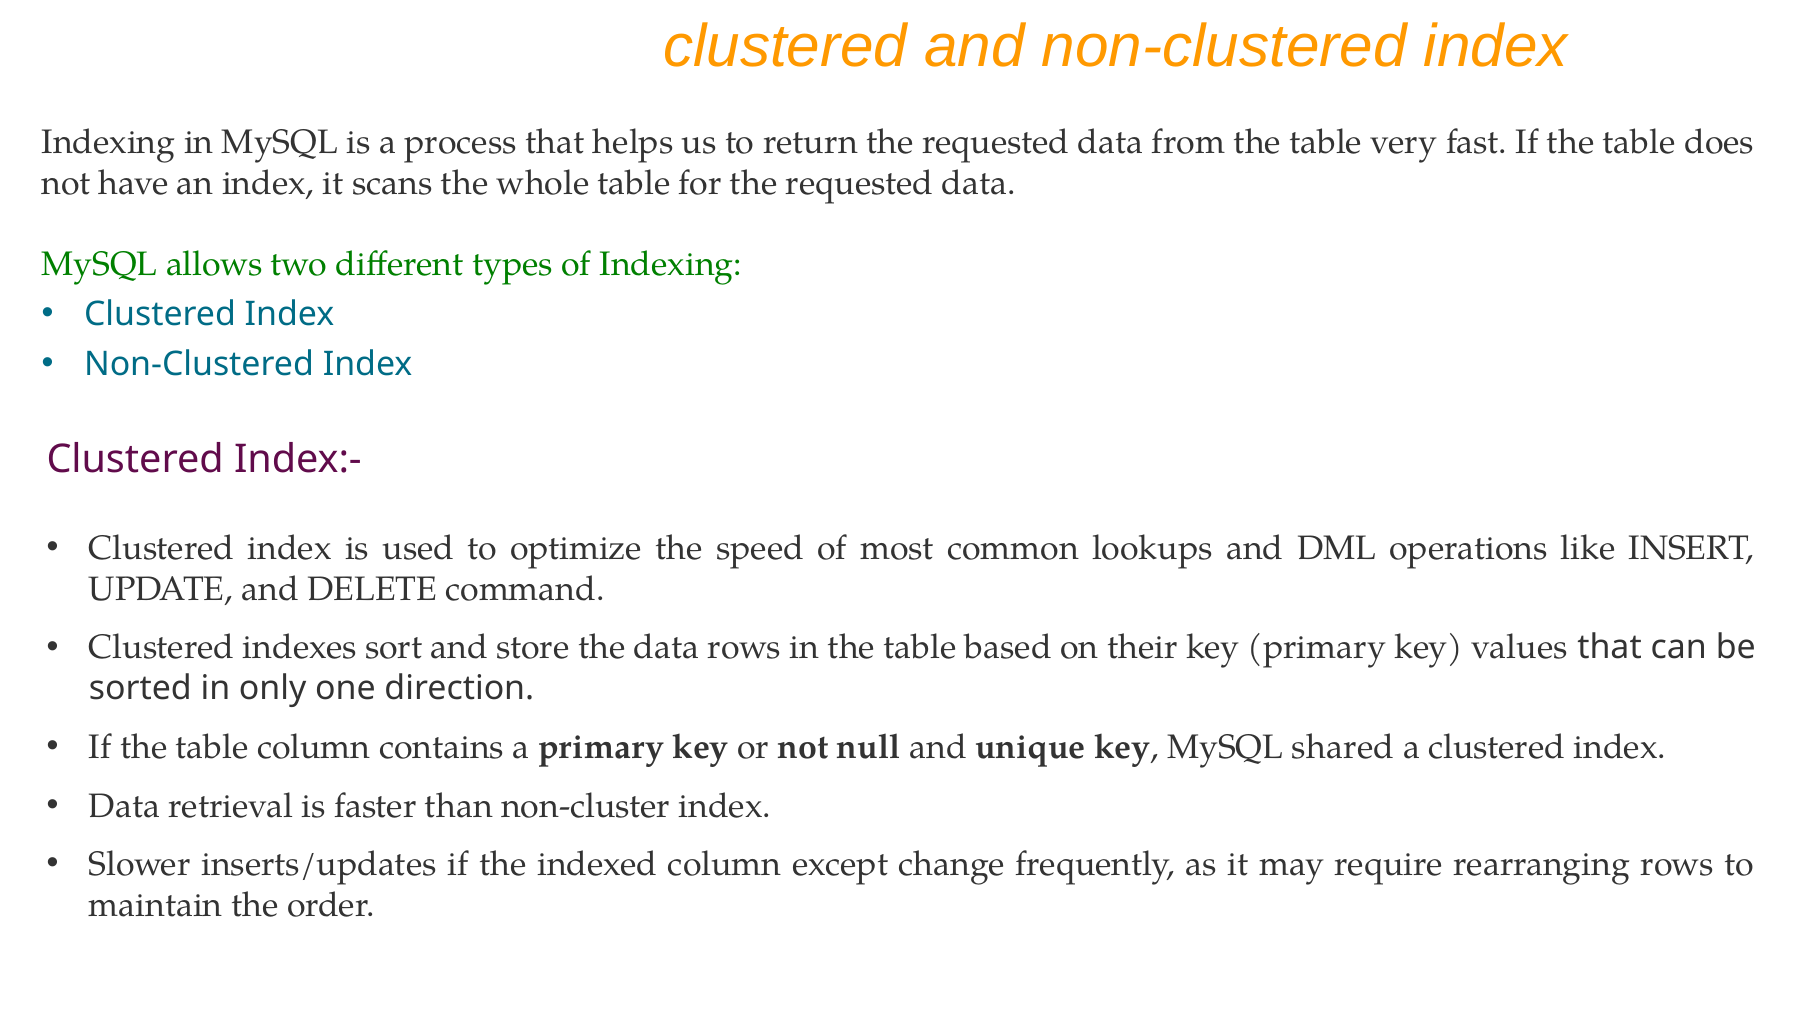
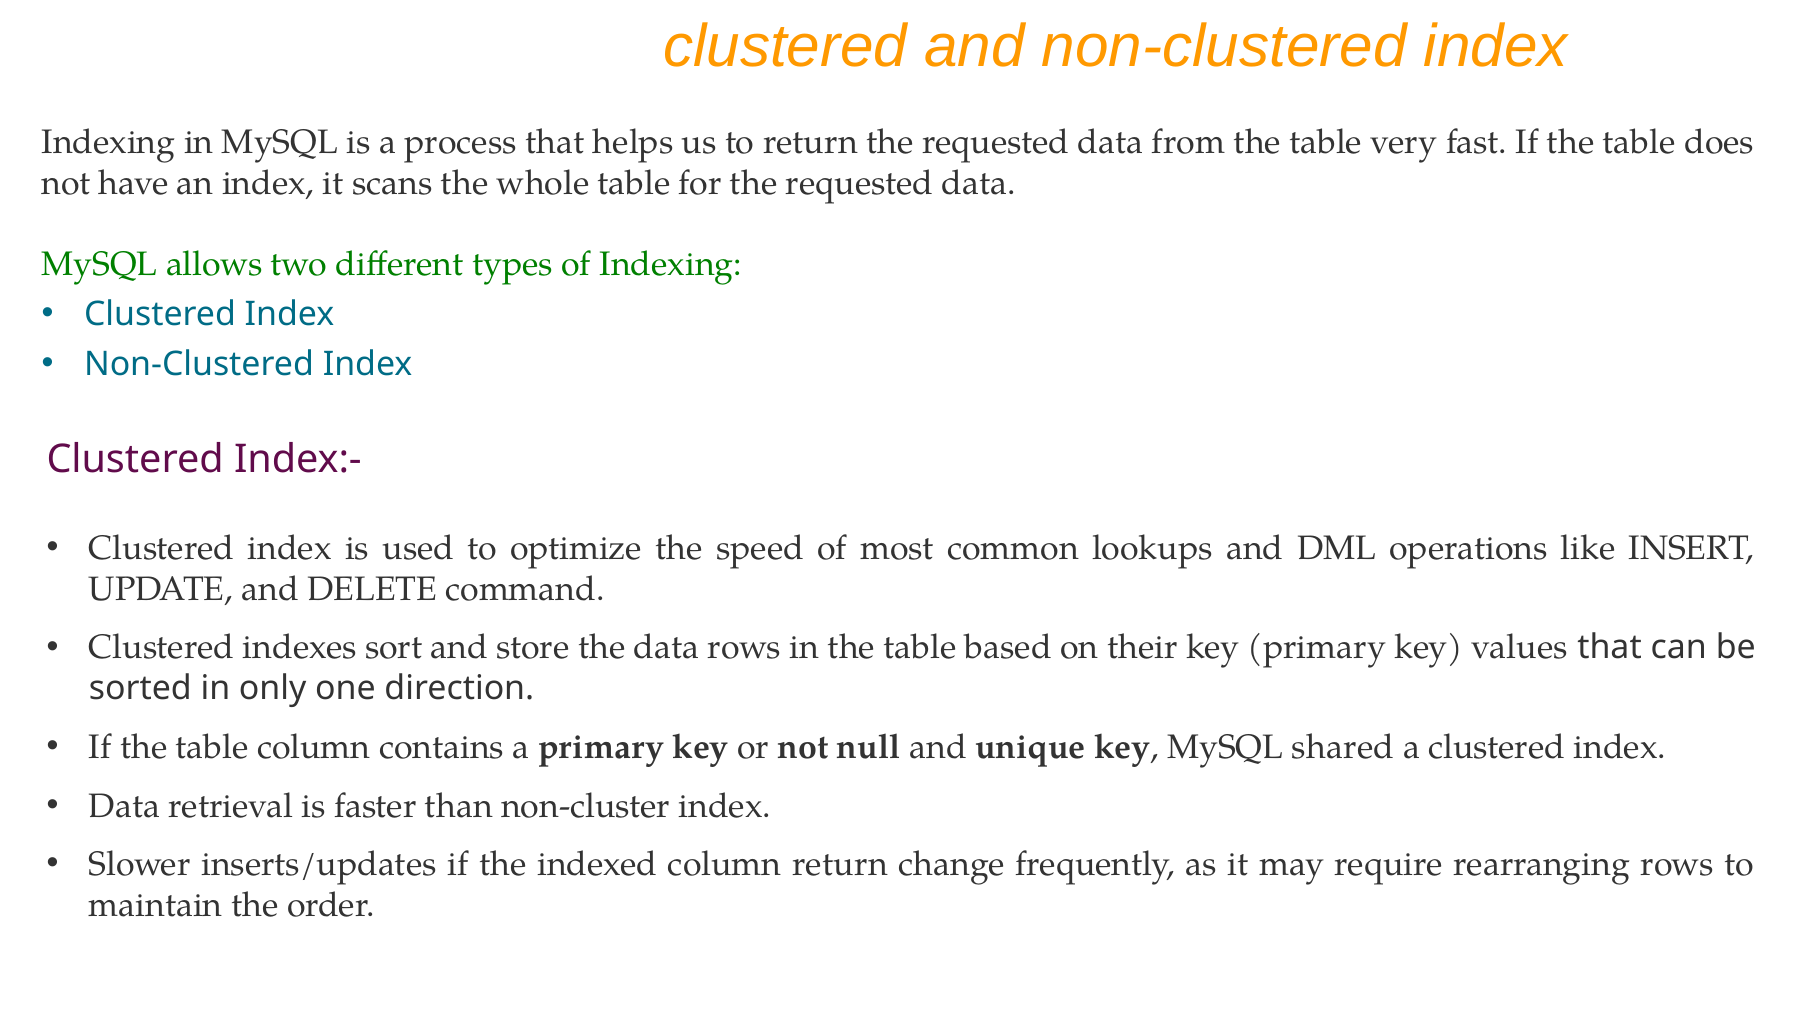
column except: except -> return
